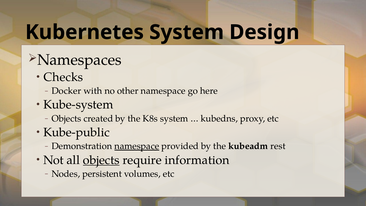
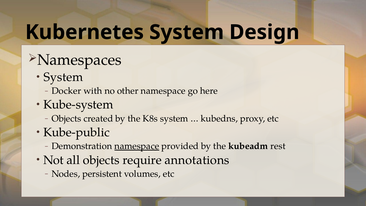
Checks at (63, 77): Checks -> System
objects at (101, 160) underline: present -> none
information: information -> annotations
